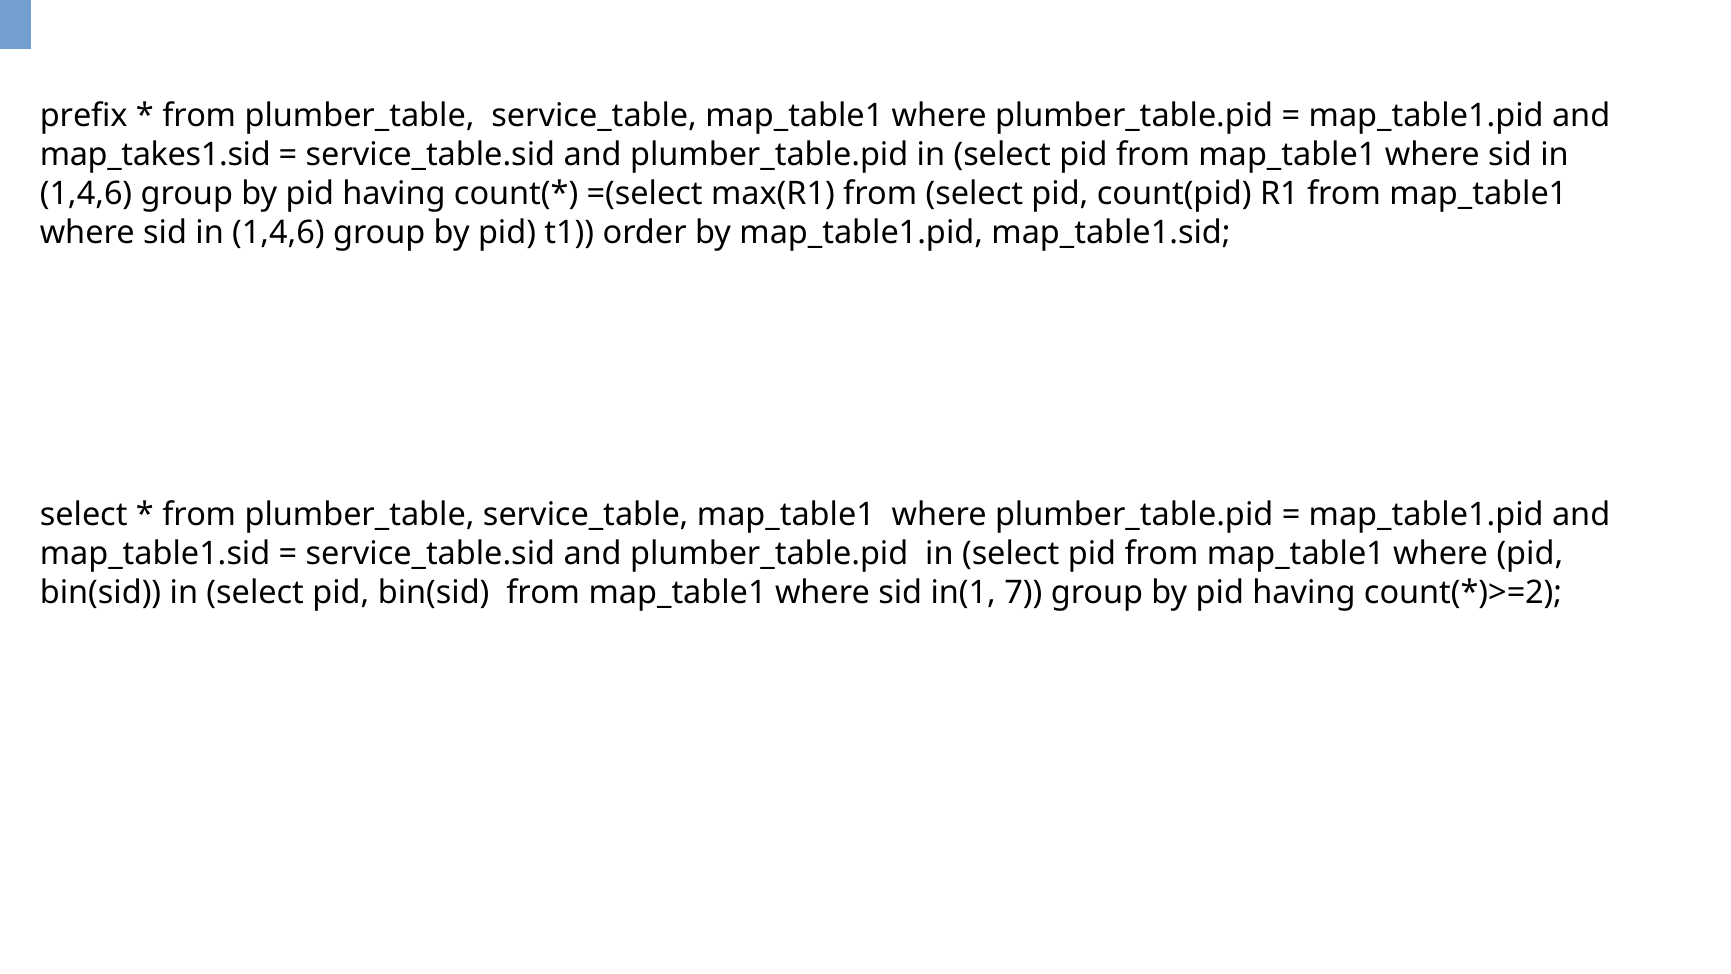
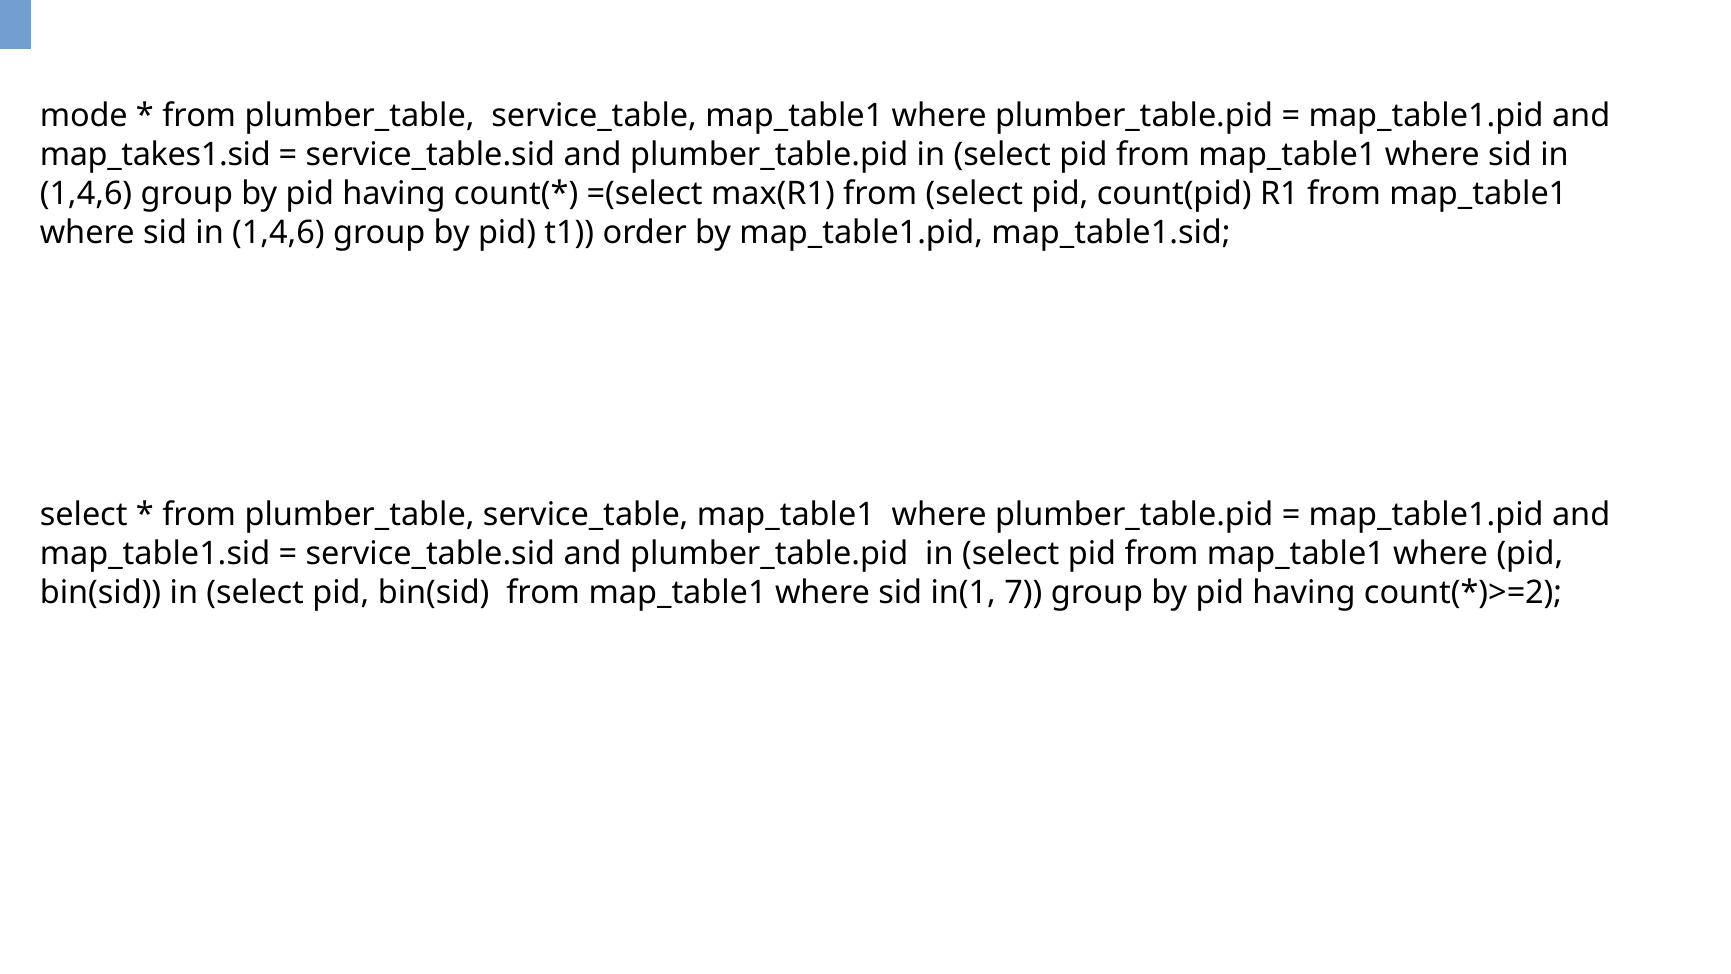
prefix: prefix -> mode
